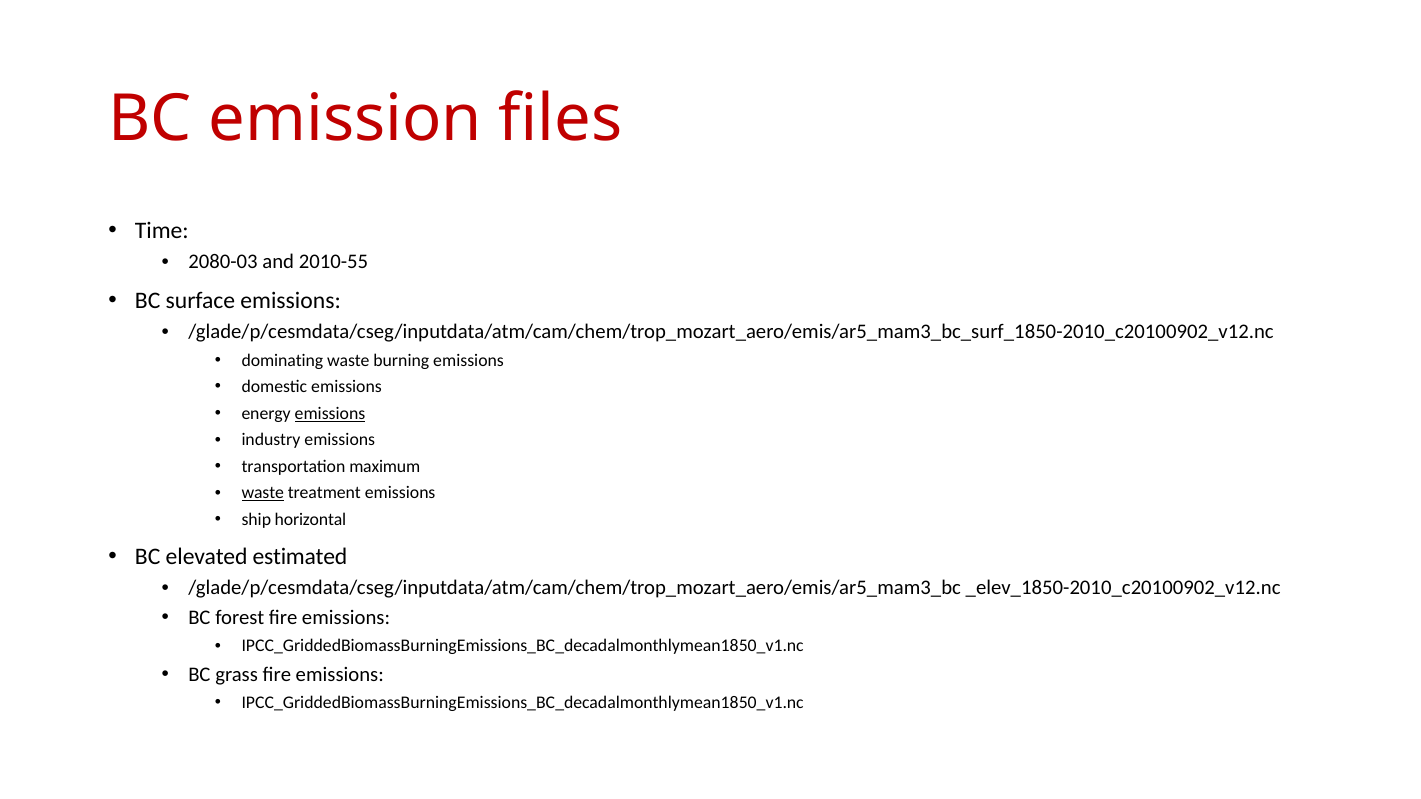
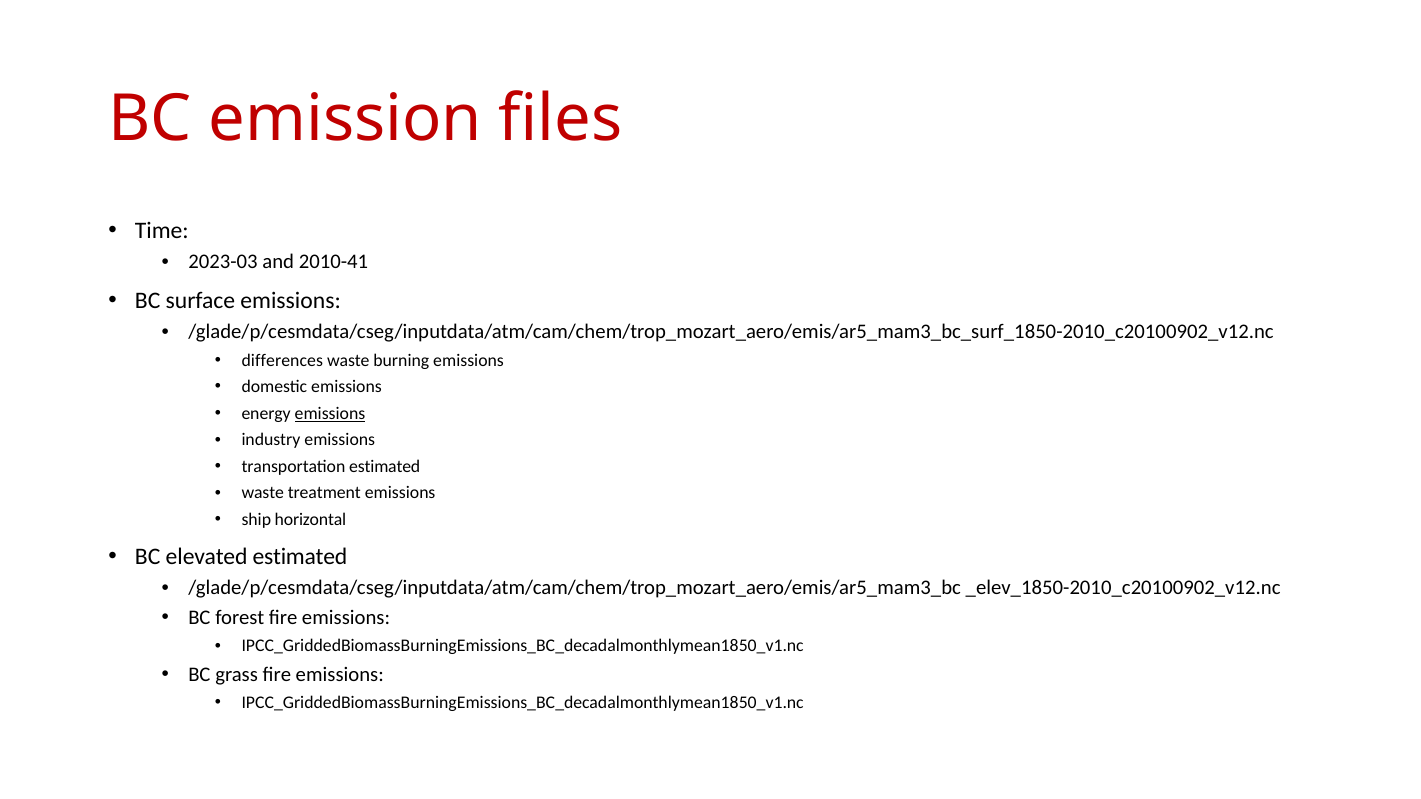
2080-03: 2080-03 -> 2023-03
2010-55: 2010-55 -> 2010-41
dominating: dominating -> differences
transportation maximum: maximum -> estimated
waste at (263, 493) underline: present -> none
